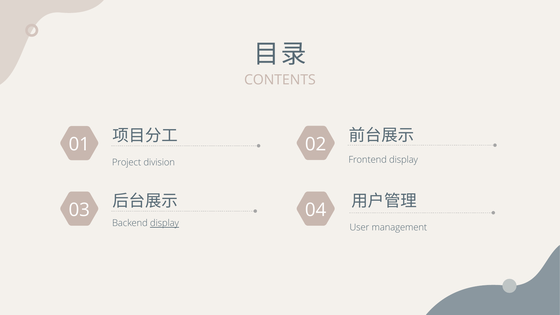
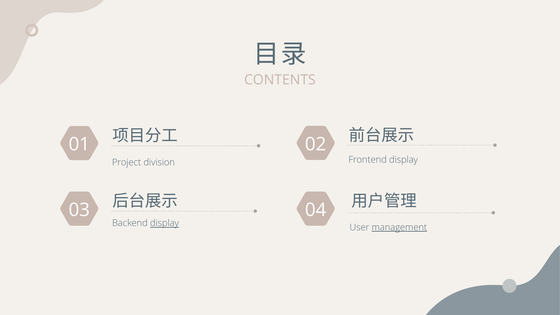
management underline: none -> present
